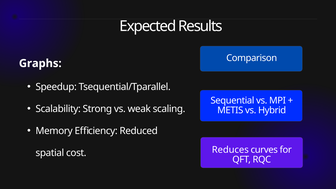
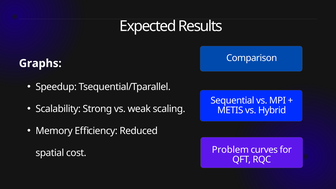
Reduces: Reduces -> Problem
